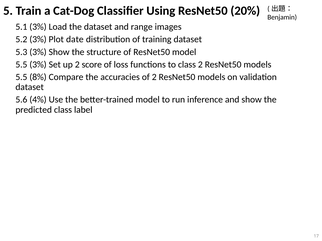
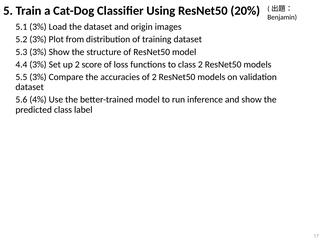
range: range -> origin
date: date -> from
5.5 at (21, 65): 5.5 -> 4.4
5.5 8%: 8% -> 3%
